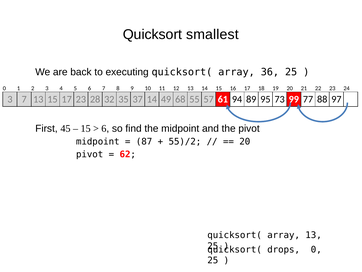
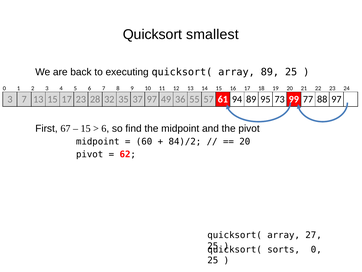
array 36: 36 -> 89
37 14: 14 -> 97
68: 68 -> 36
45: 45 -> 67
87: 87 -> 60
55)/2: 55)/2 -> 84)/2
array 13: 13 -> 27
drops: drops -> sorts
